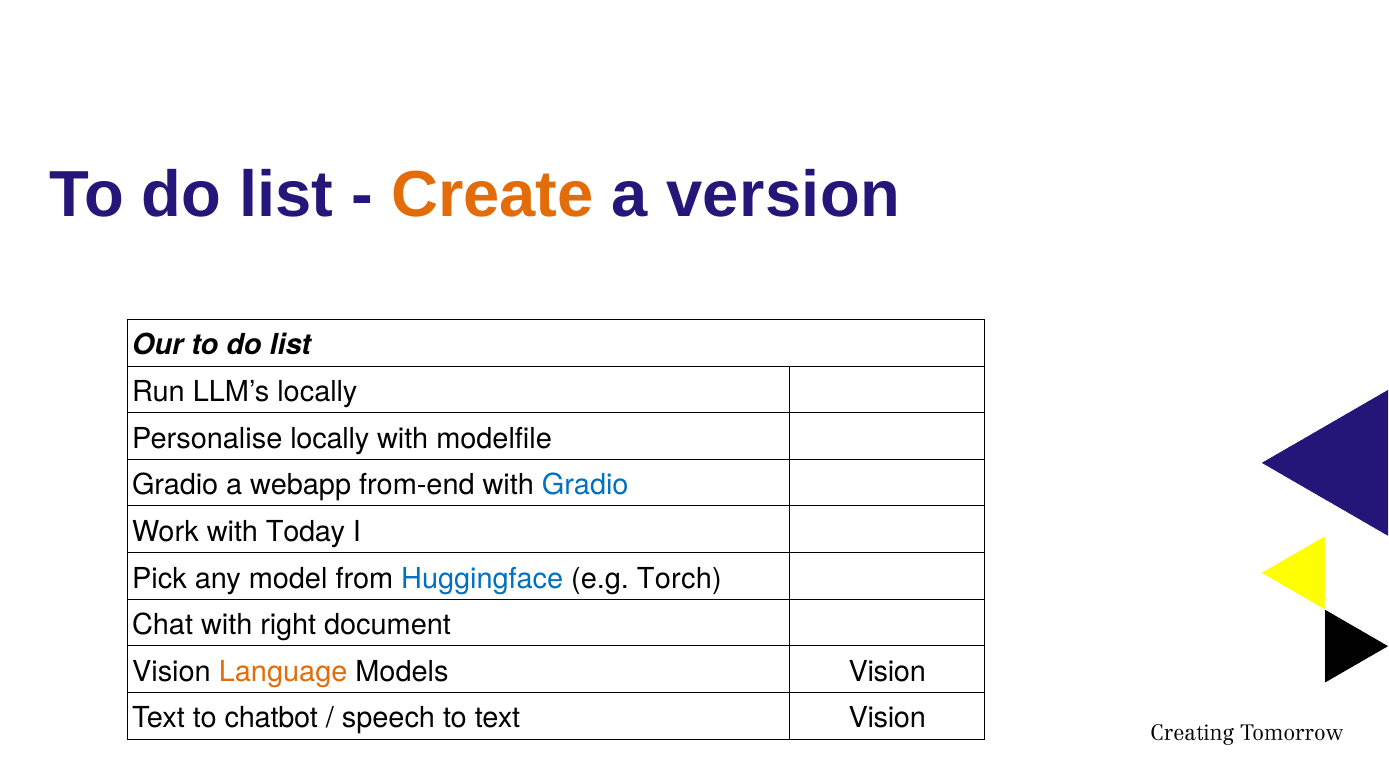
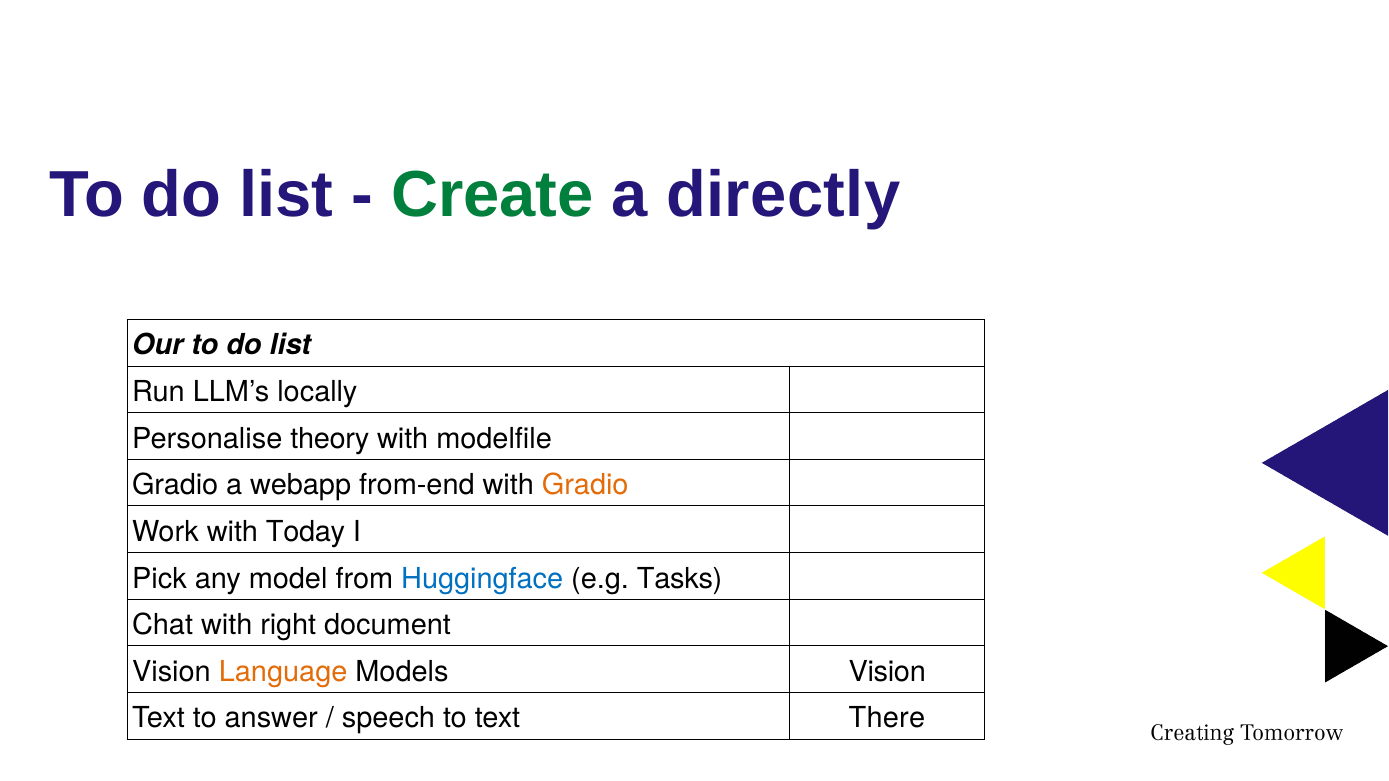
Create colour: orange -> green
version: version -> directly
Personalise locally: locally -> theory
Gradio at (585, 486) colour: blue -> orange
Torch: Torch -> Tasks
chatbot: chatbot -> answer
text Vision: Vision -> There
